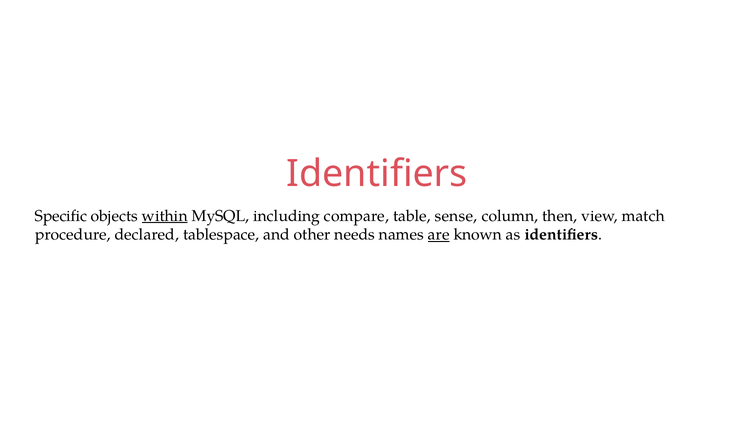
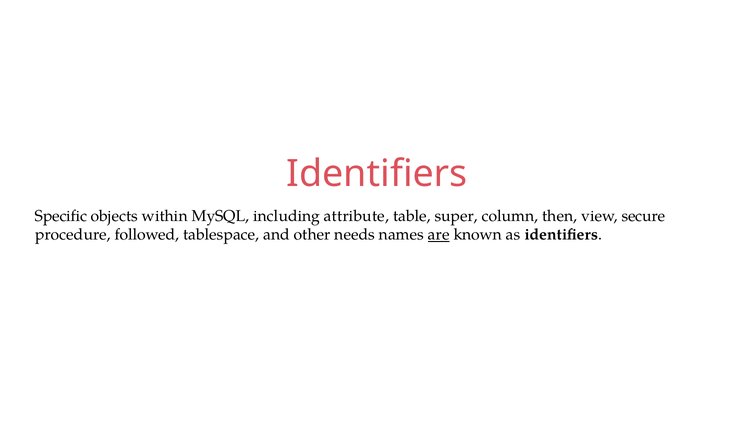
within underline: present -> none
compare: compare -> attribute
sense: sense -> super
match: match -> secure
declared: declared -> followed
